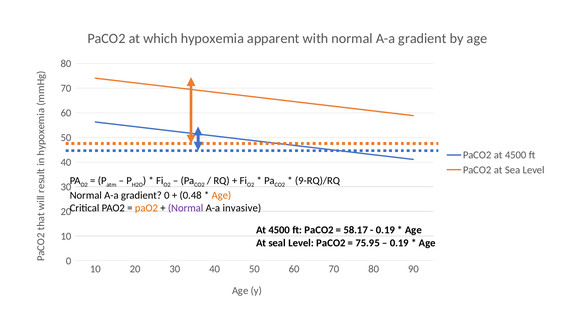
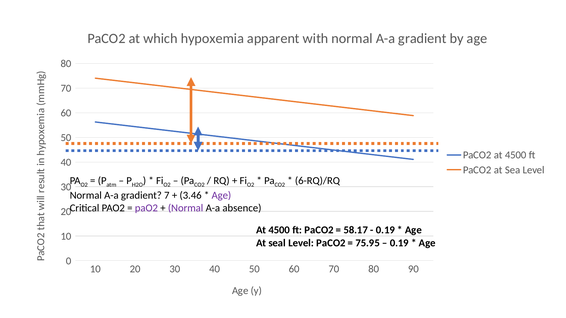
9-RQ)/RQ: 9-RQ)/RQ -> 6-RQ)/RQ
gradient 0: 0 -> 7
0.48: 0.48 -> 3.46
Age at (221, 195) colour: orange -> purple
paO2 at (146, 208) colour: orange -> purple
invasive: invasive -> absence
